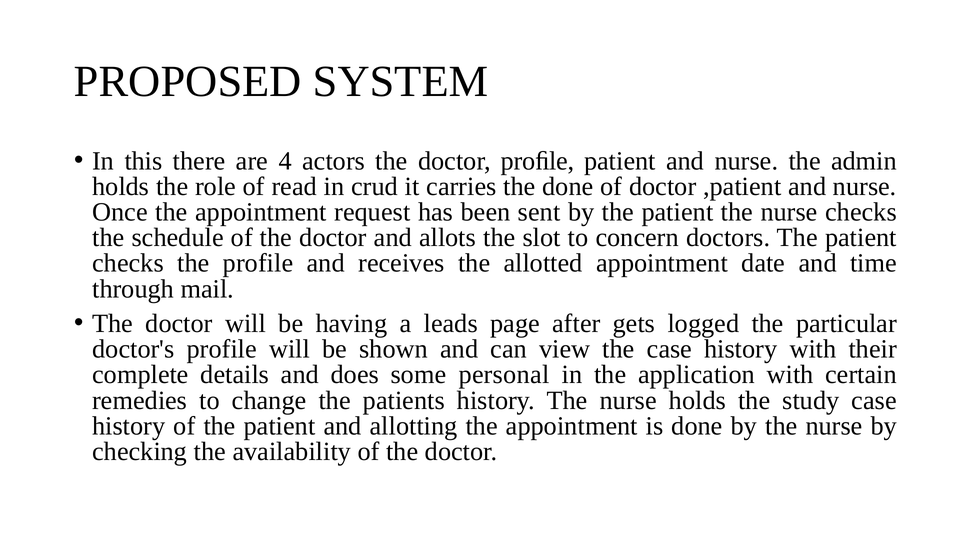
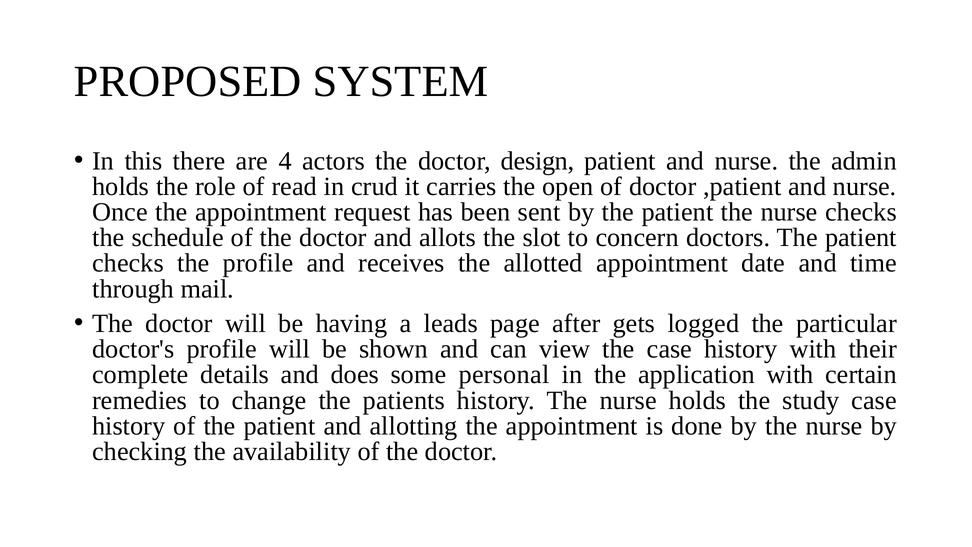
doctor proﬁle: proﬁle -> design
the done: done -> open
